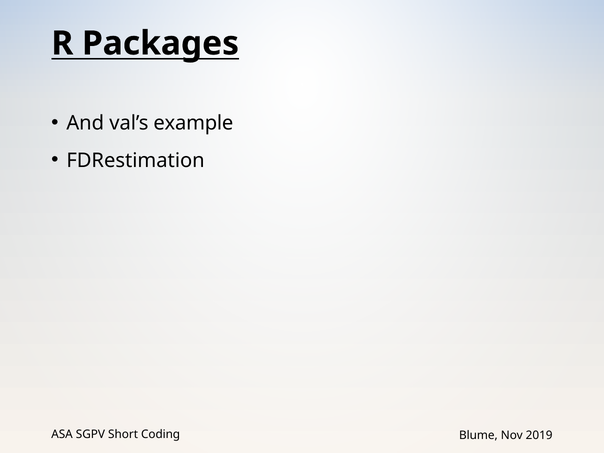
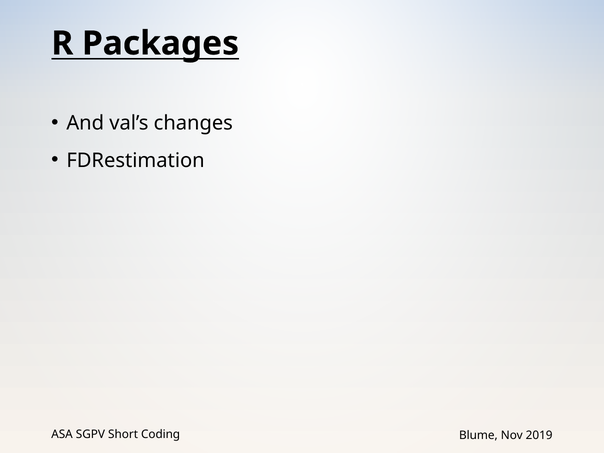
example: example -> changes
